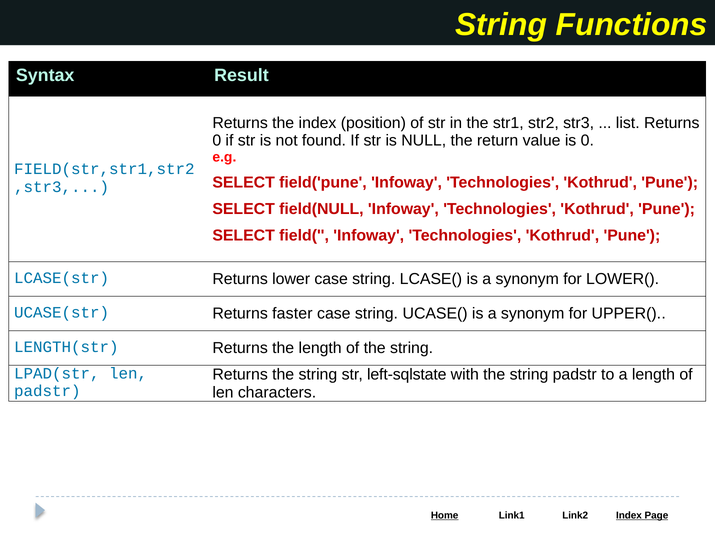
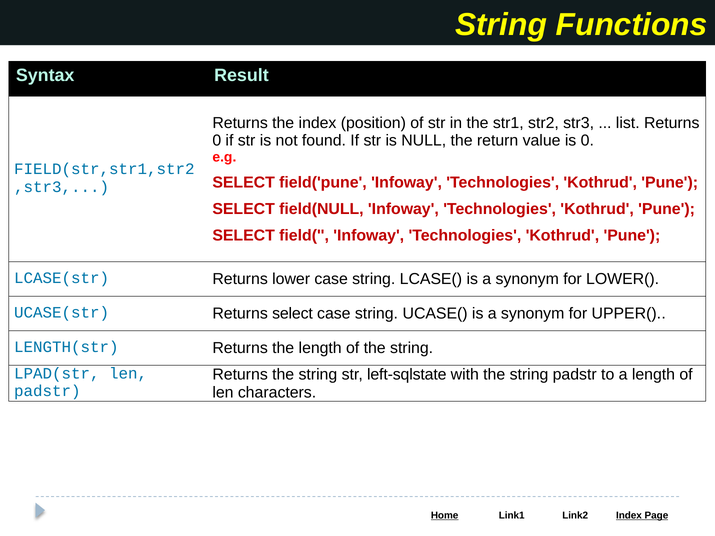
Returns faster: faster -> select
